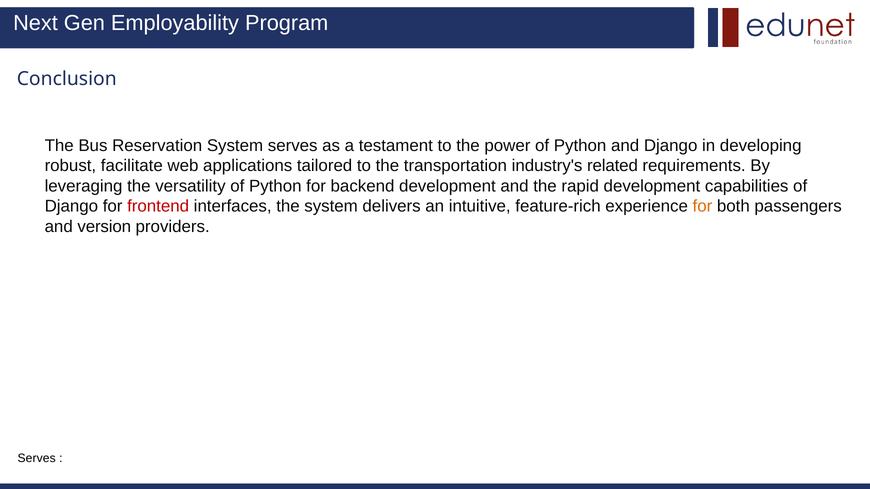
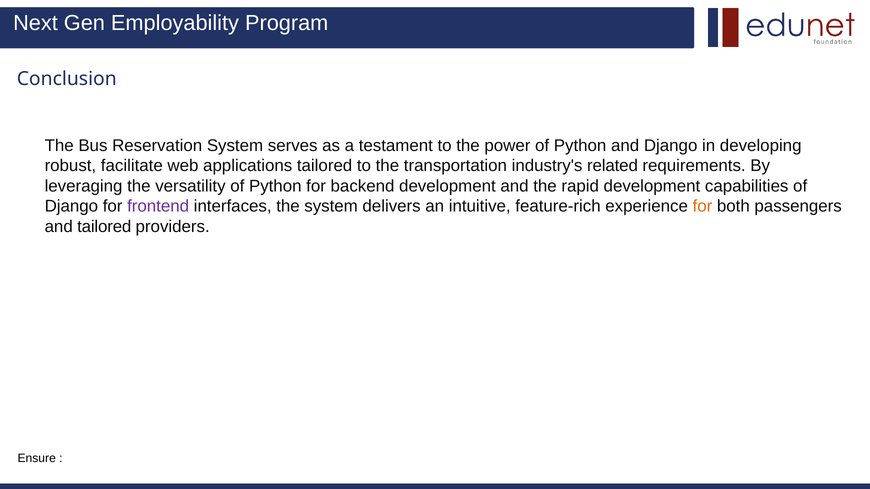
frontend colour: red -> purple
and version: version -> tailored
Serves at (37, 459): Serves -> Ensure
